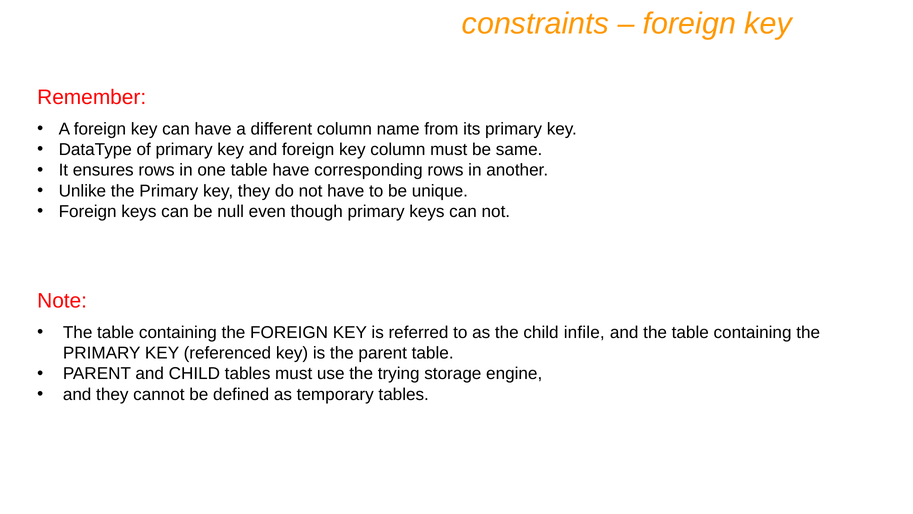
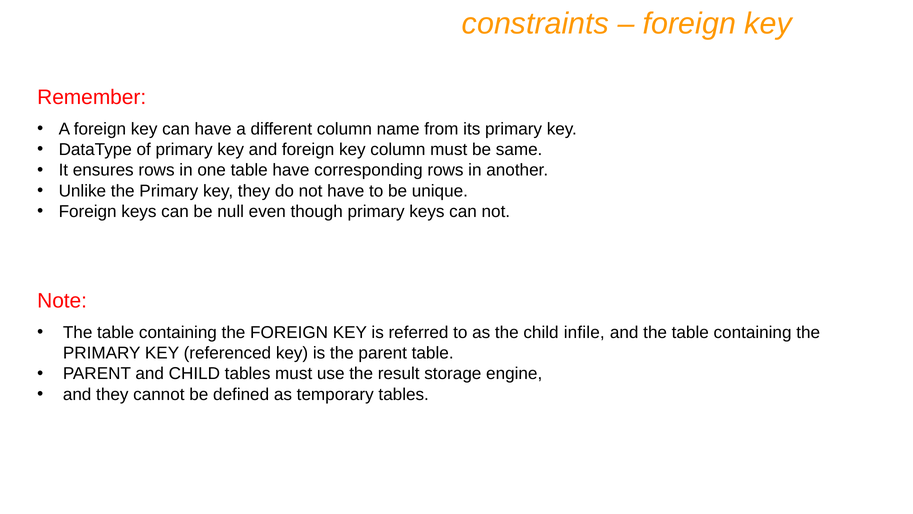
trying: trying -> result
